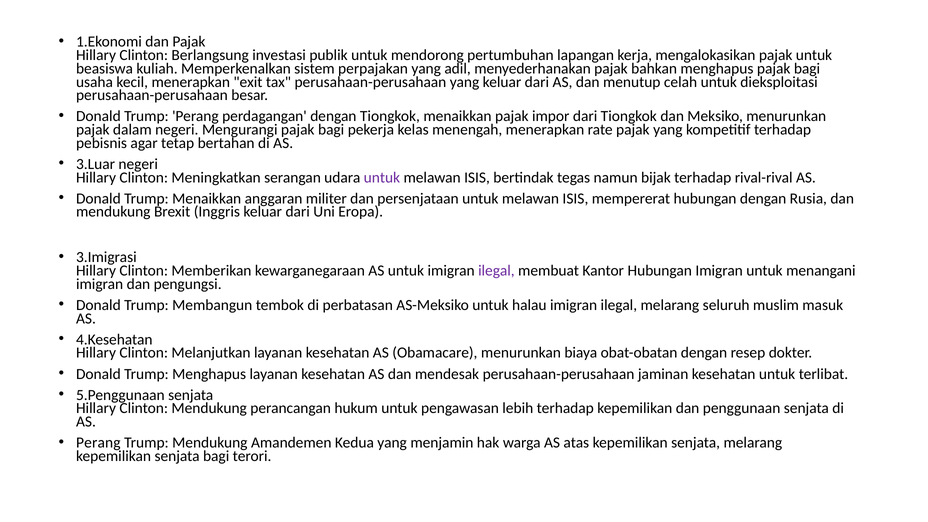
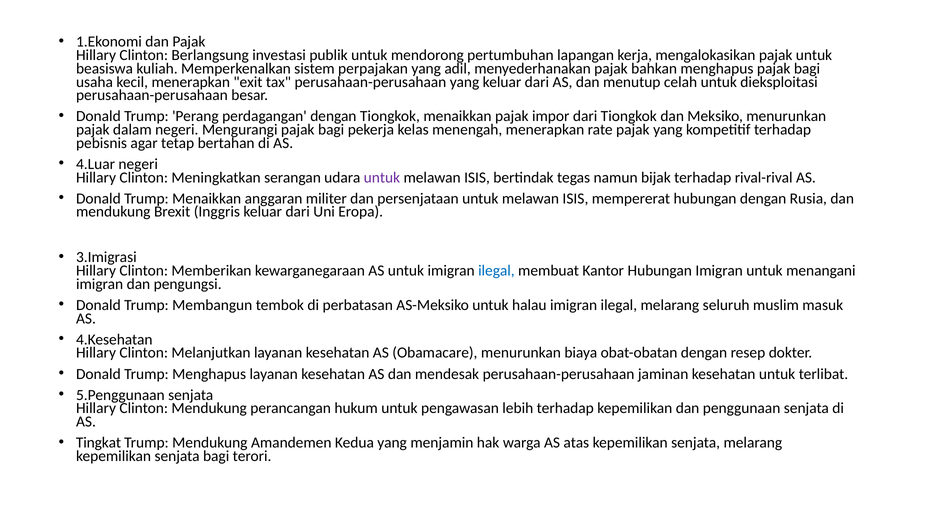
3.Luar: 3.Luar -> 4.Luar
ilegal at (496, 271) colour: purple -> blue
Perang at (98, 443): Perang -> Tingkat
